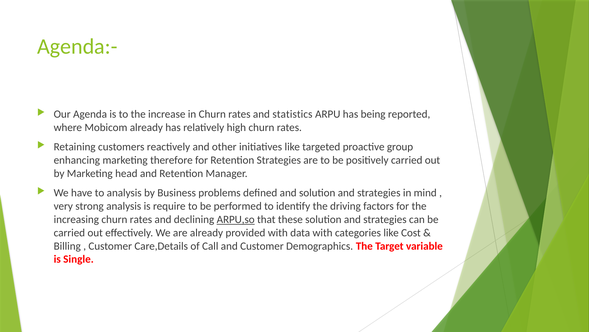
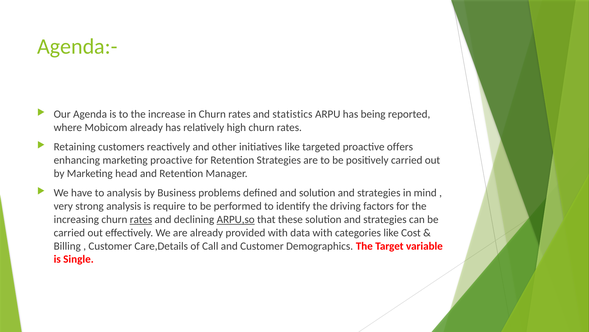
group: group -> offers
marketing therefore: therefore -> proactive
rates at (141, 219) underline: none -> present
